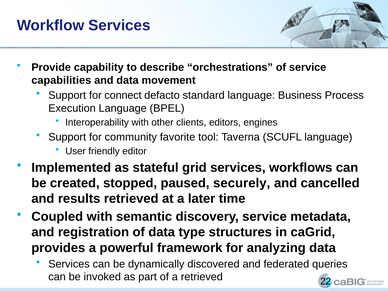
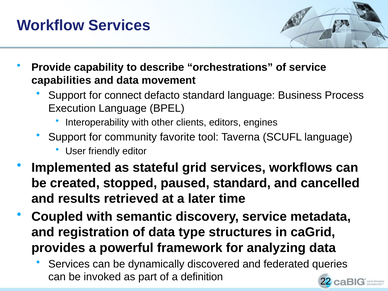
paused securely: securely -> standard
a retrieved: retrieved -> definition
